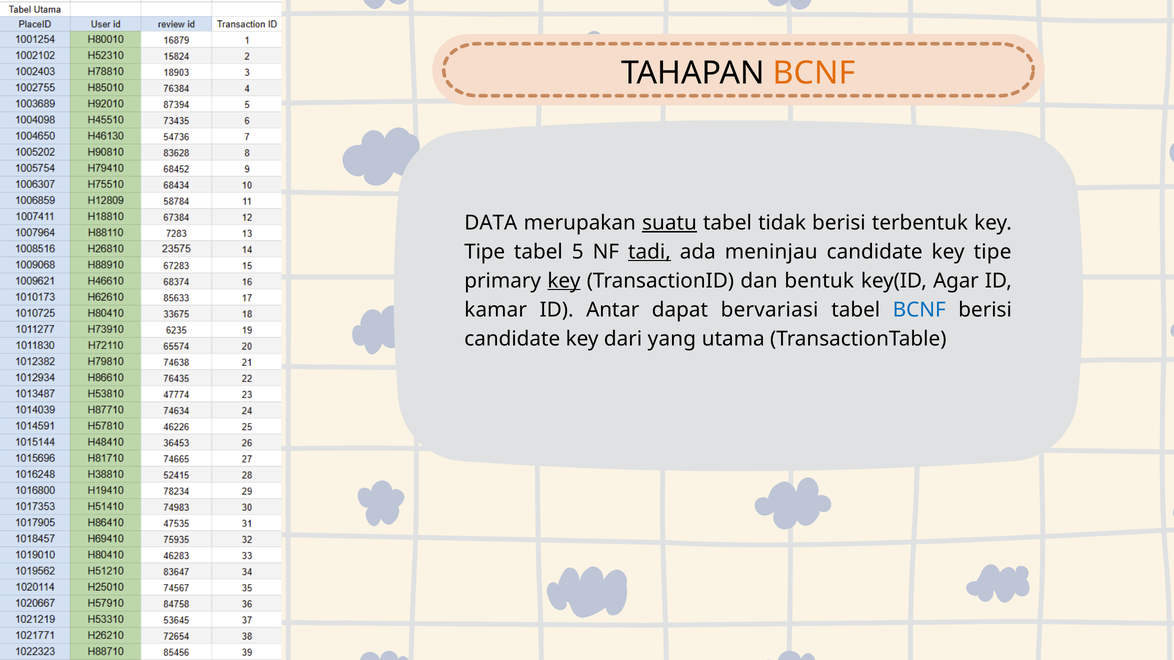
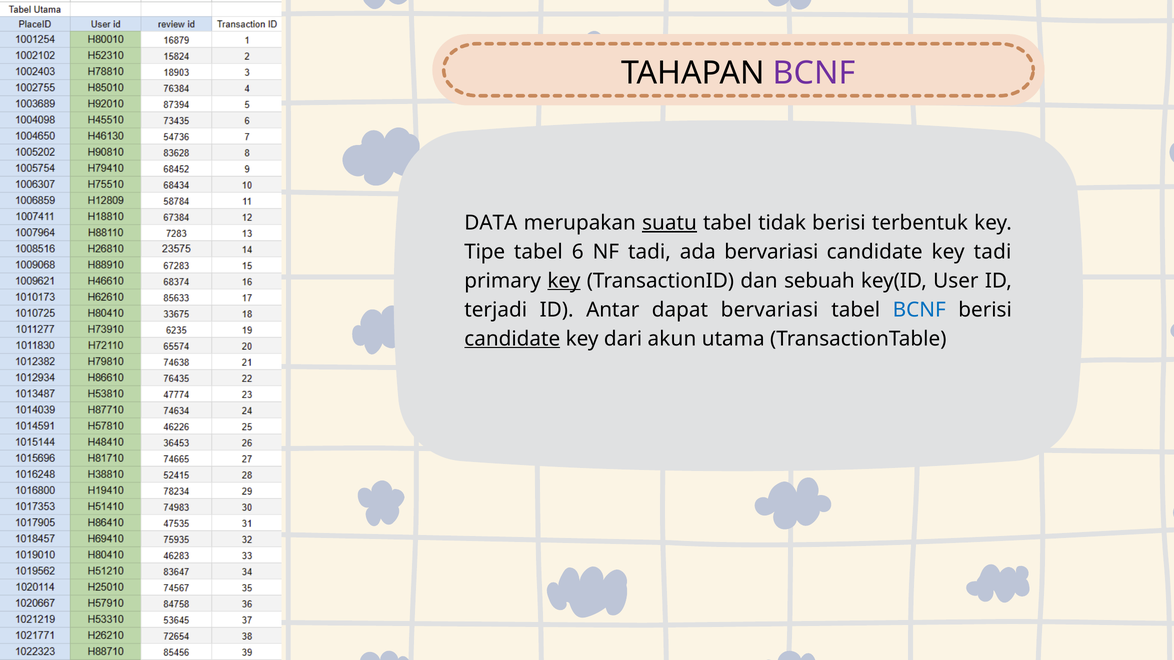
BCNF at (814, 73) colour: orange -> purple
5: 5 -> 6
tadi at (649, 252) underline: present -> none
ada meninjau: meninjau -> bervariasi
candidate key tipe: tipe -> tadi
bentuk: bentuk -> sebuah
Agar: Agar -> User
kamar: kamar -> terjadi
candidate at (512, 339) underline: none -> present
yang: yang -> akun
